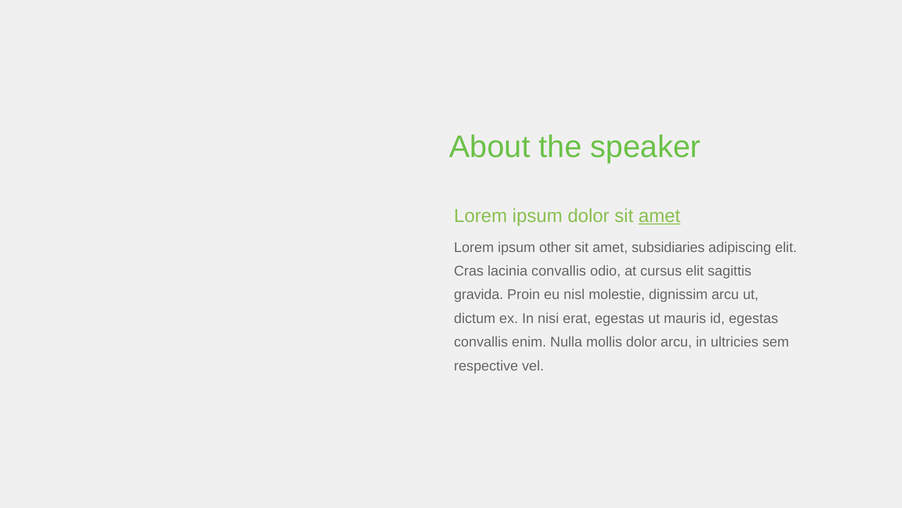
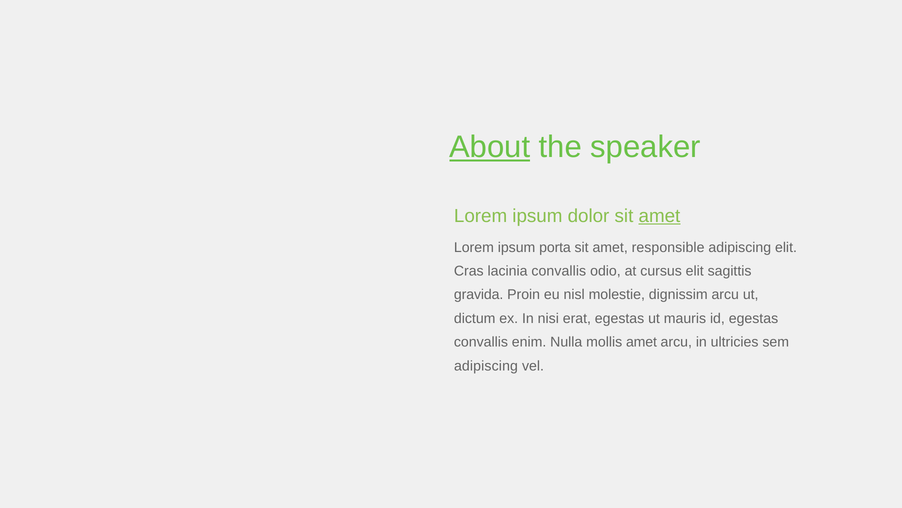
About underline: none -> present
other: other -> porta
subsidiaries: subsidiaries -> responsible
mollis dolor: dolor -> amet
respective at (486, 366): respective -> adipiscing
